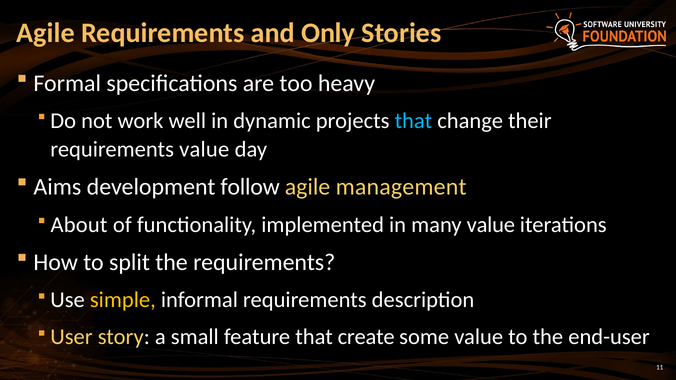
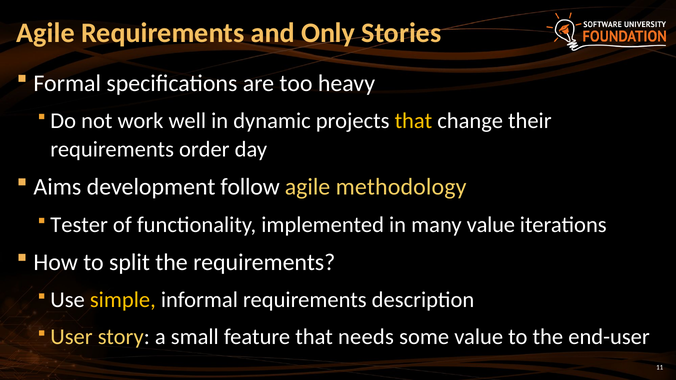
that at (413, 121) colour: light blue -> yellow
requirements value: value -> order
management: management -> methodology
About: About -> Tester
create: create -> needs
